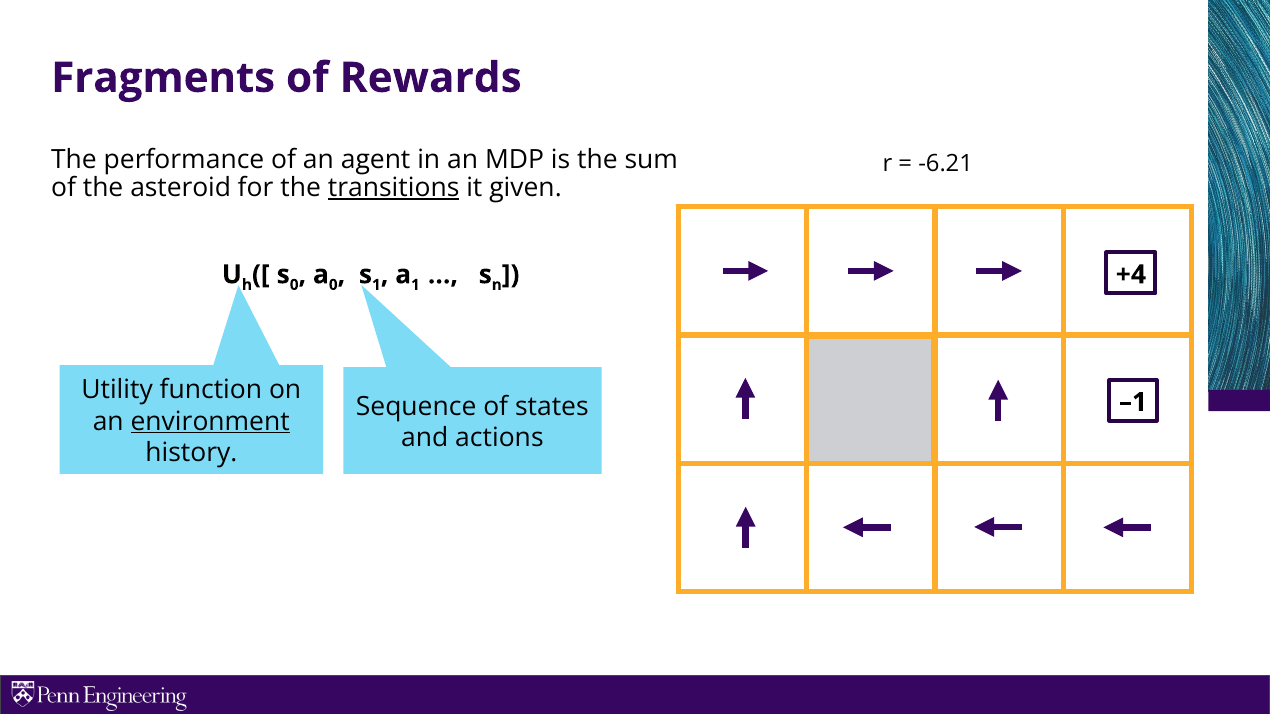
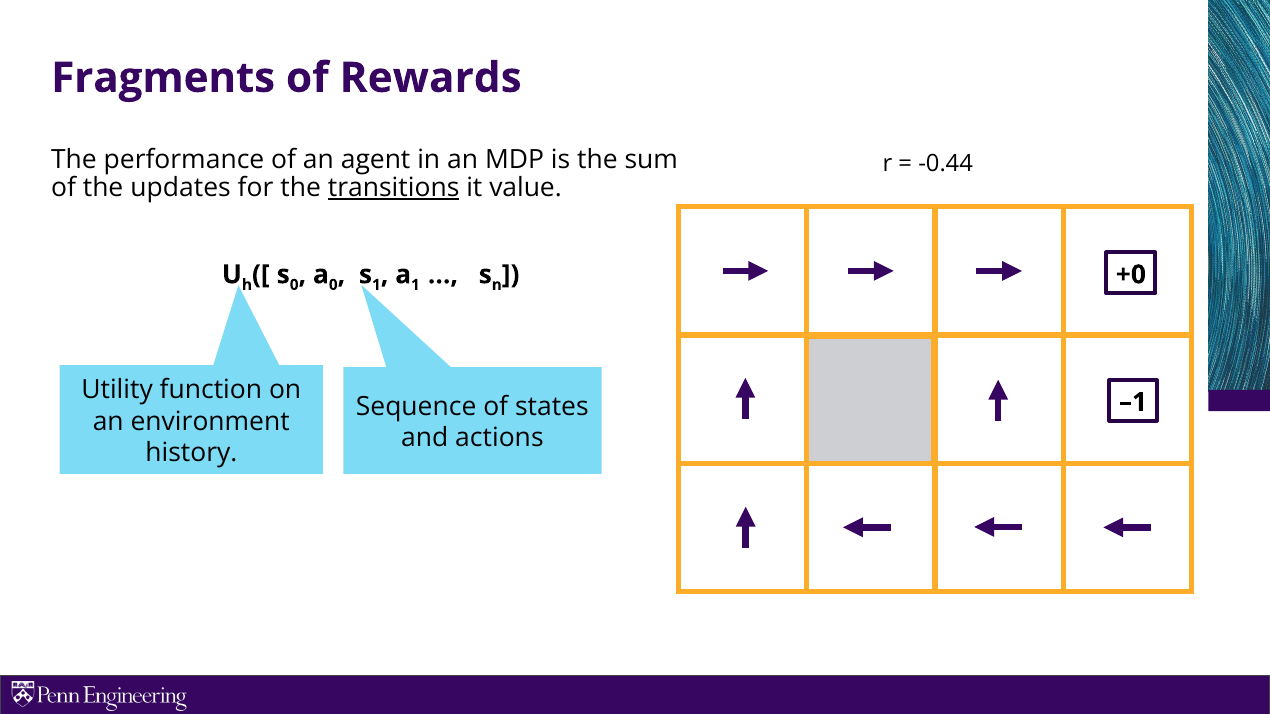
-6.21: -6.21 -> -0.44
asteroid: asteroid -> updates
given: given -> value
+4: +4 -> +0
environment underline: present -> none
